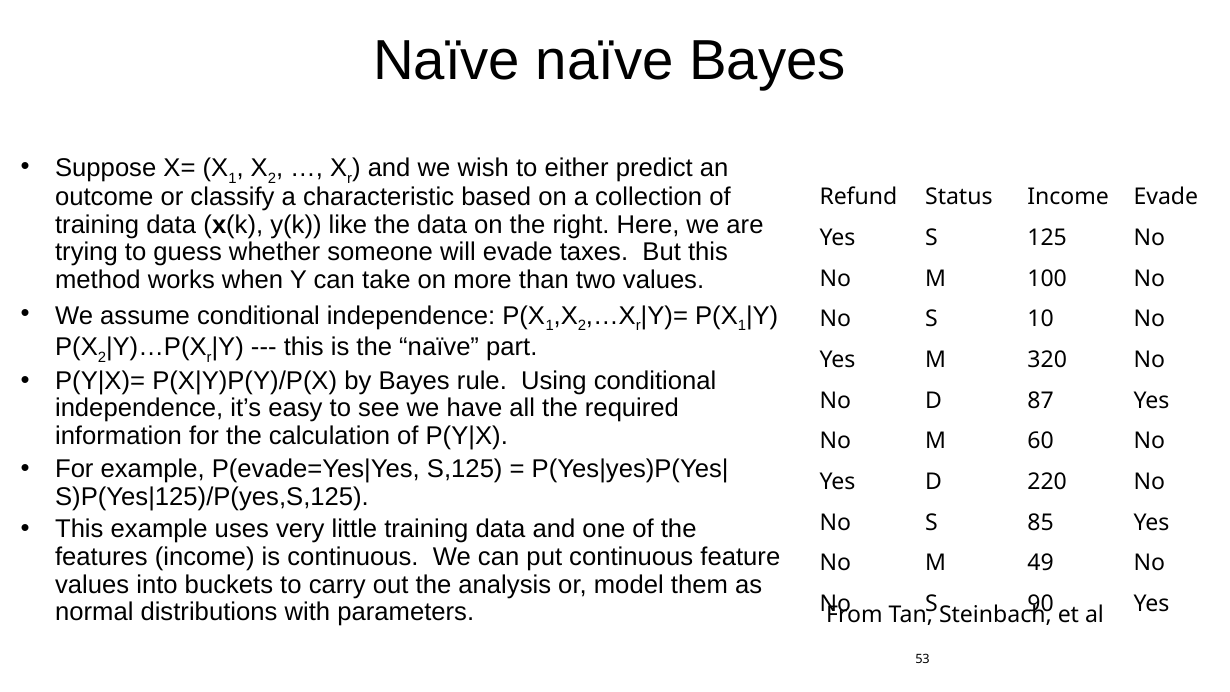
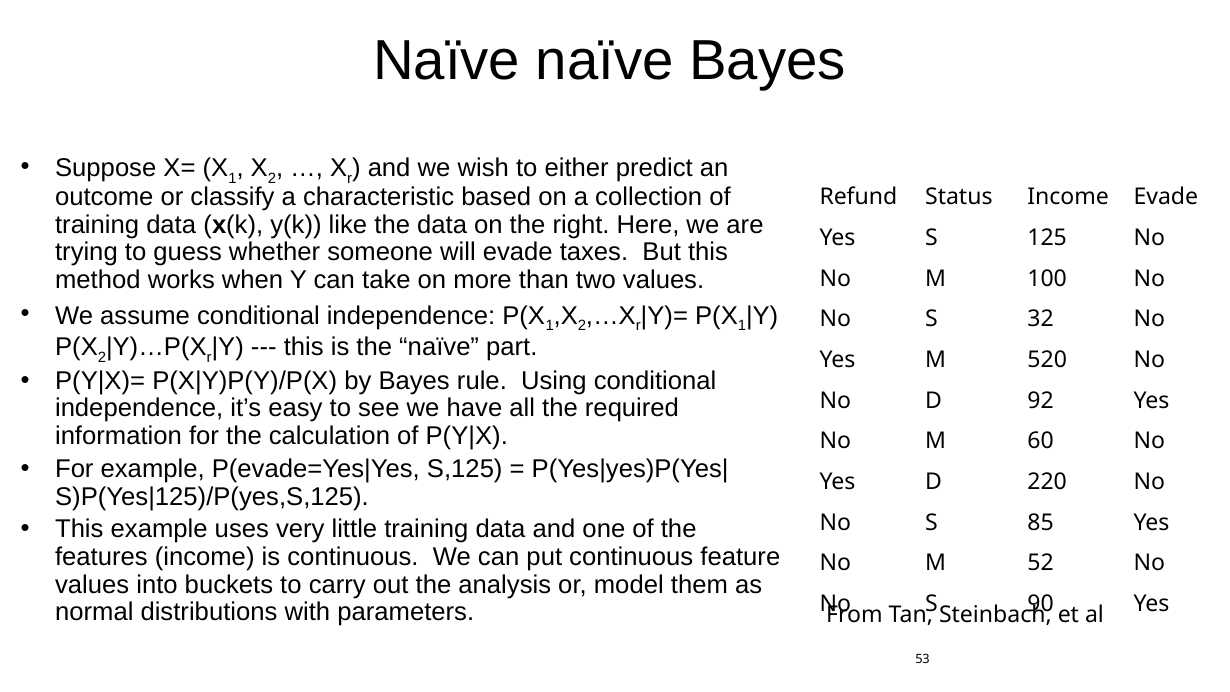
10: 10 -> 32
320: 320 -> 520
87: 87 -> 92
49: 49 -> 52
